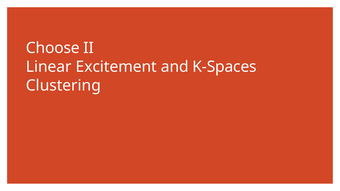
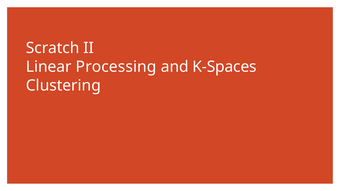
Choose: Choose -> Scratch
Excitement: Excitement -> Processing
